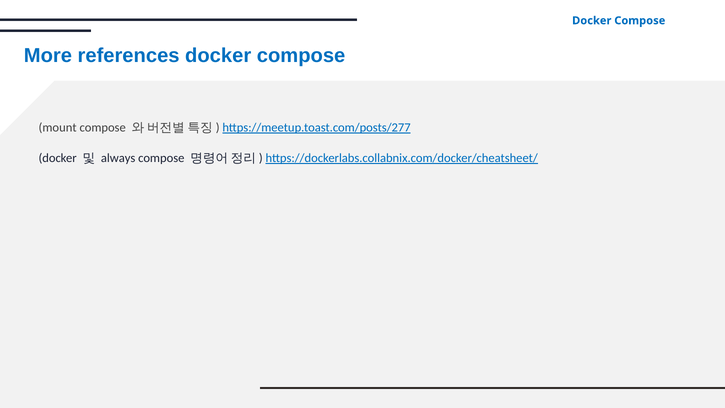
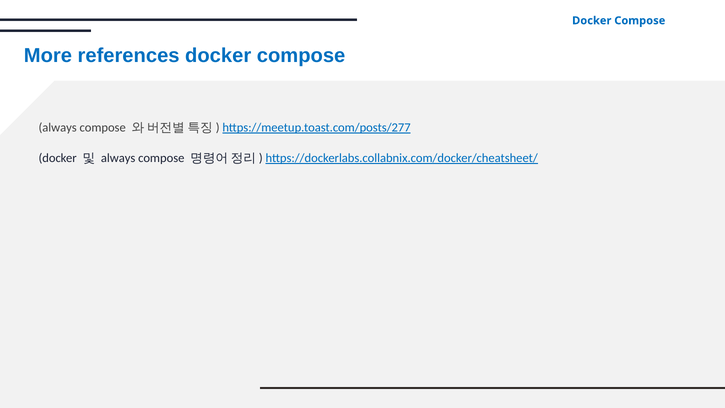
mount at (58, 128): mount -> always
